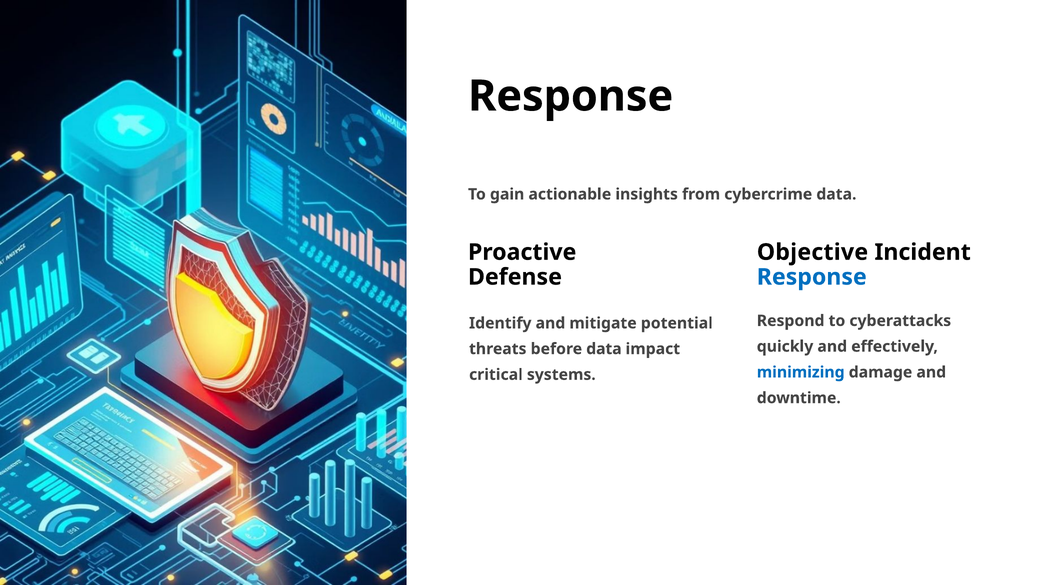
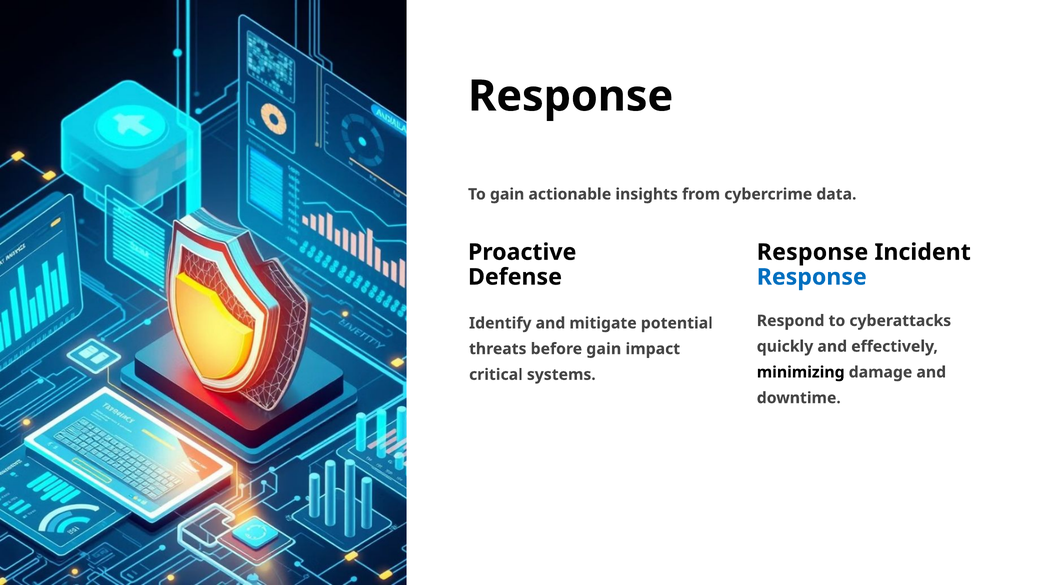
Objective at (812, 252): Objective -> Response
before data: data -> gain
minimizing colour: blue -> black
